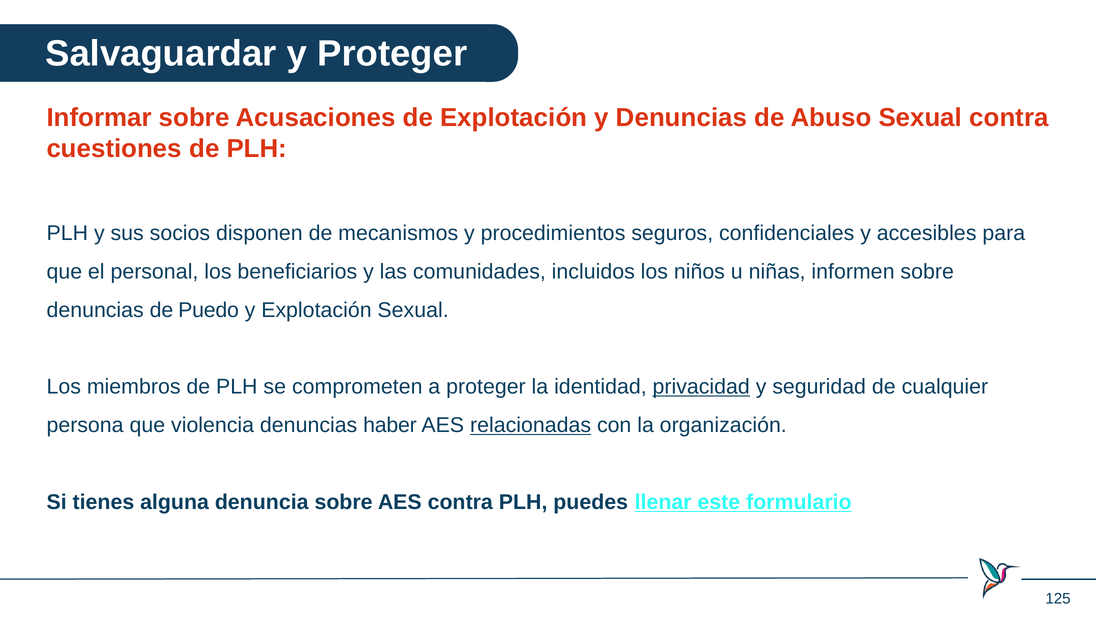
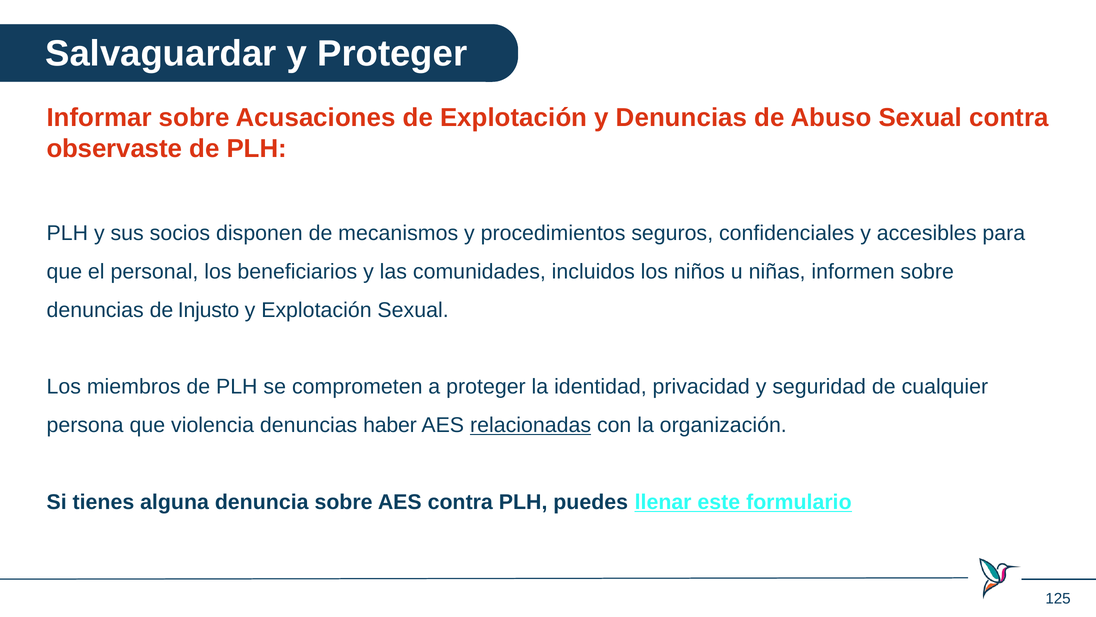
cuestiones: cuestiones -> observaste
Puedo: Puedo -> Injusto
privacidad underline: present -> none
